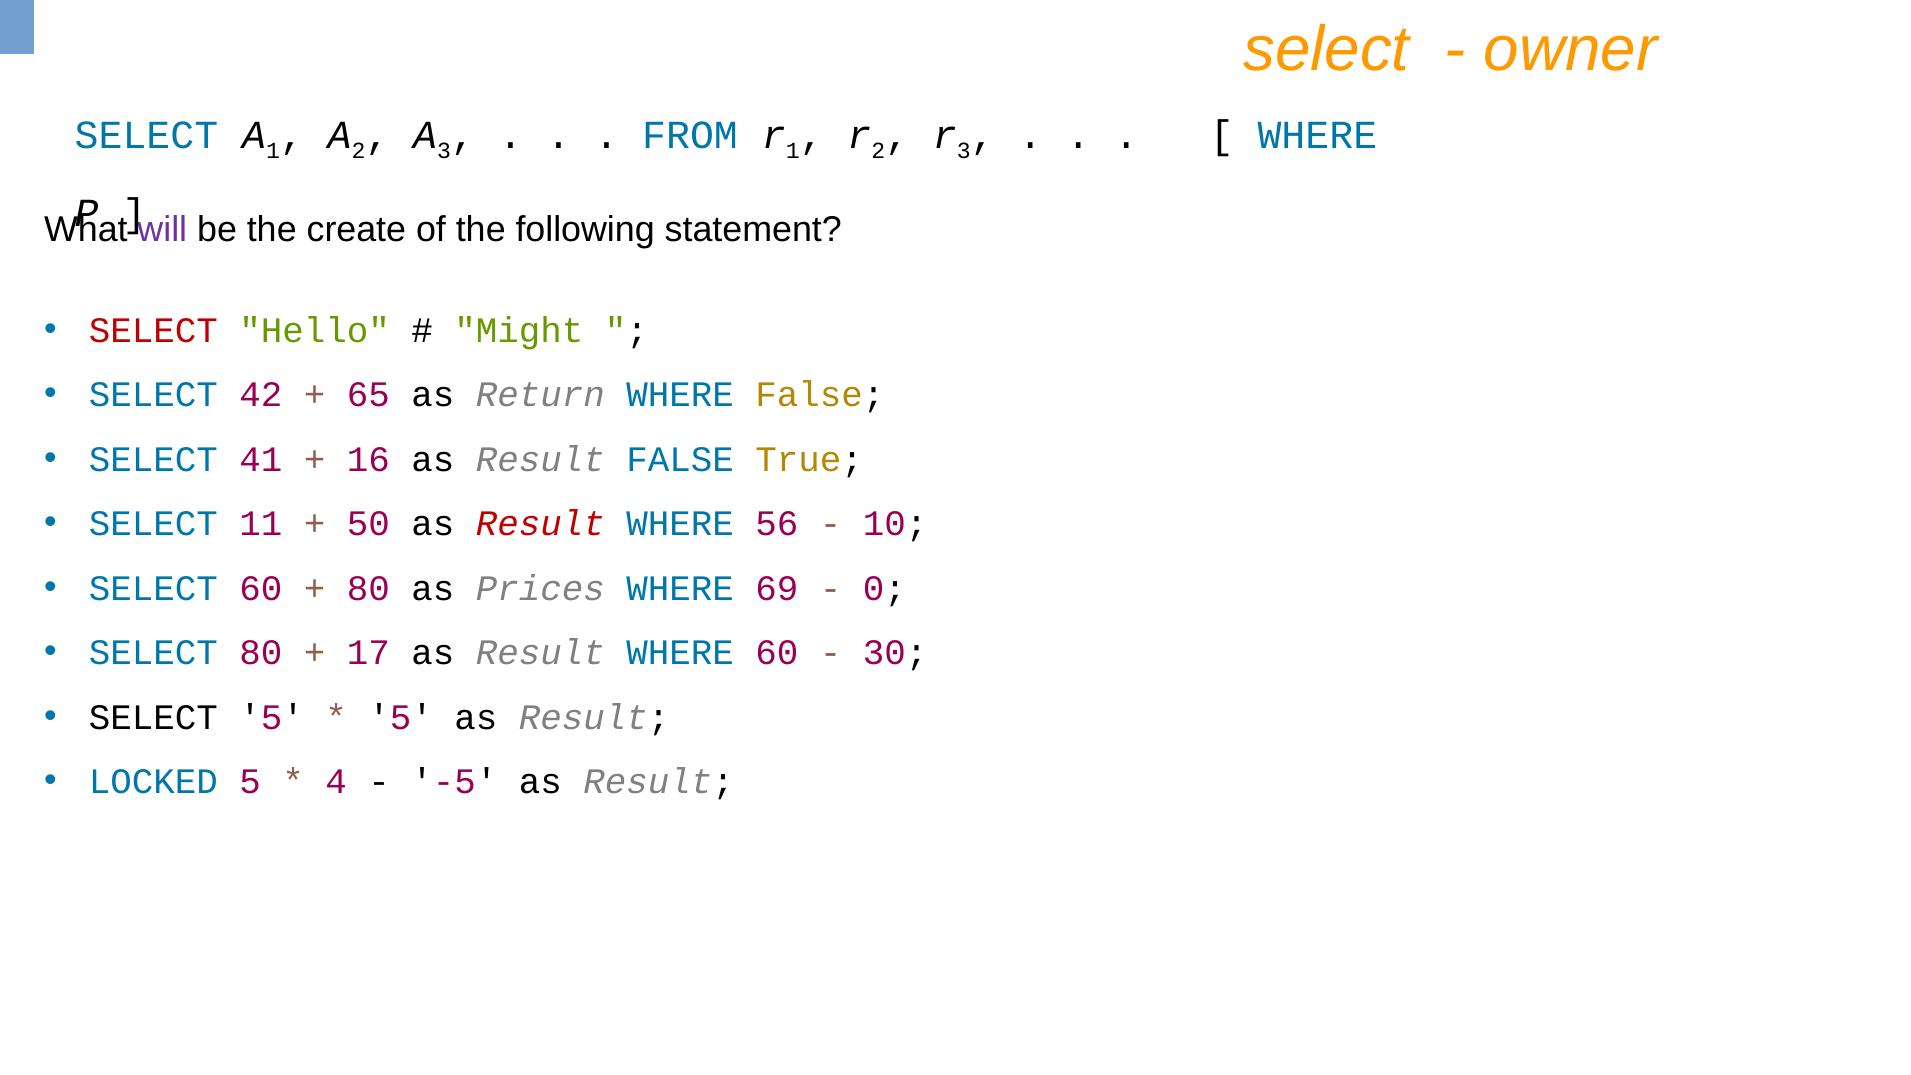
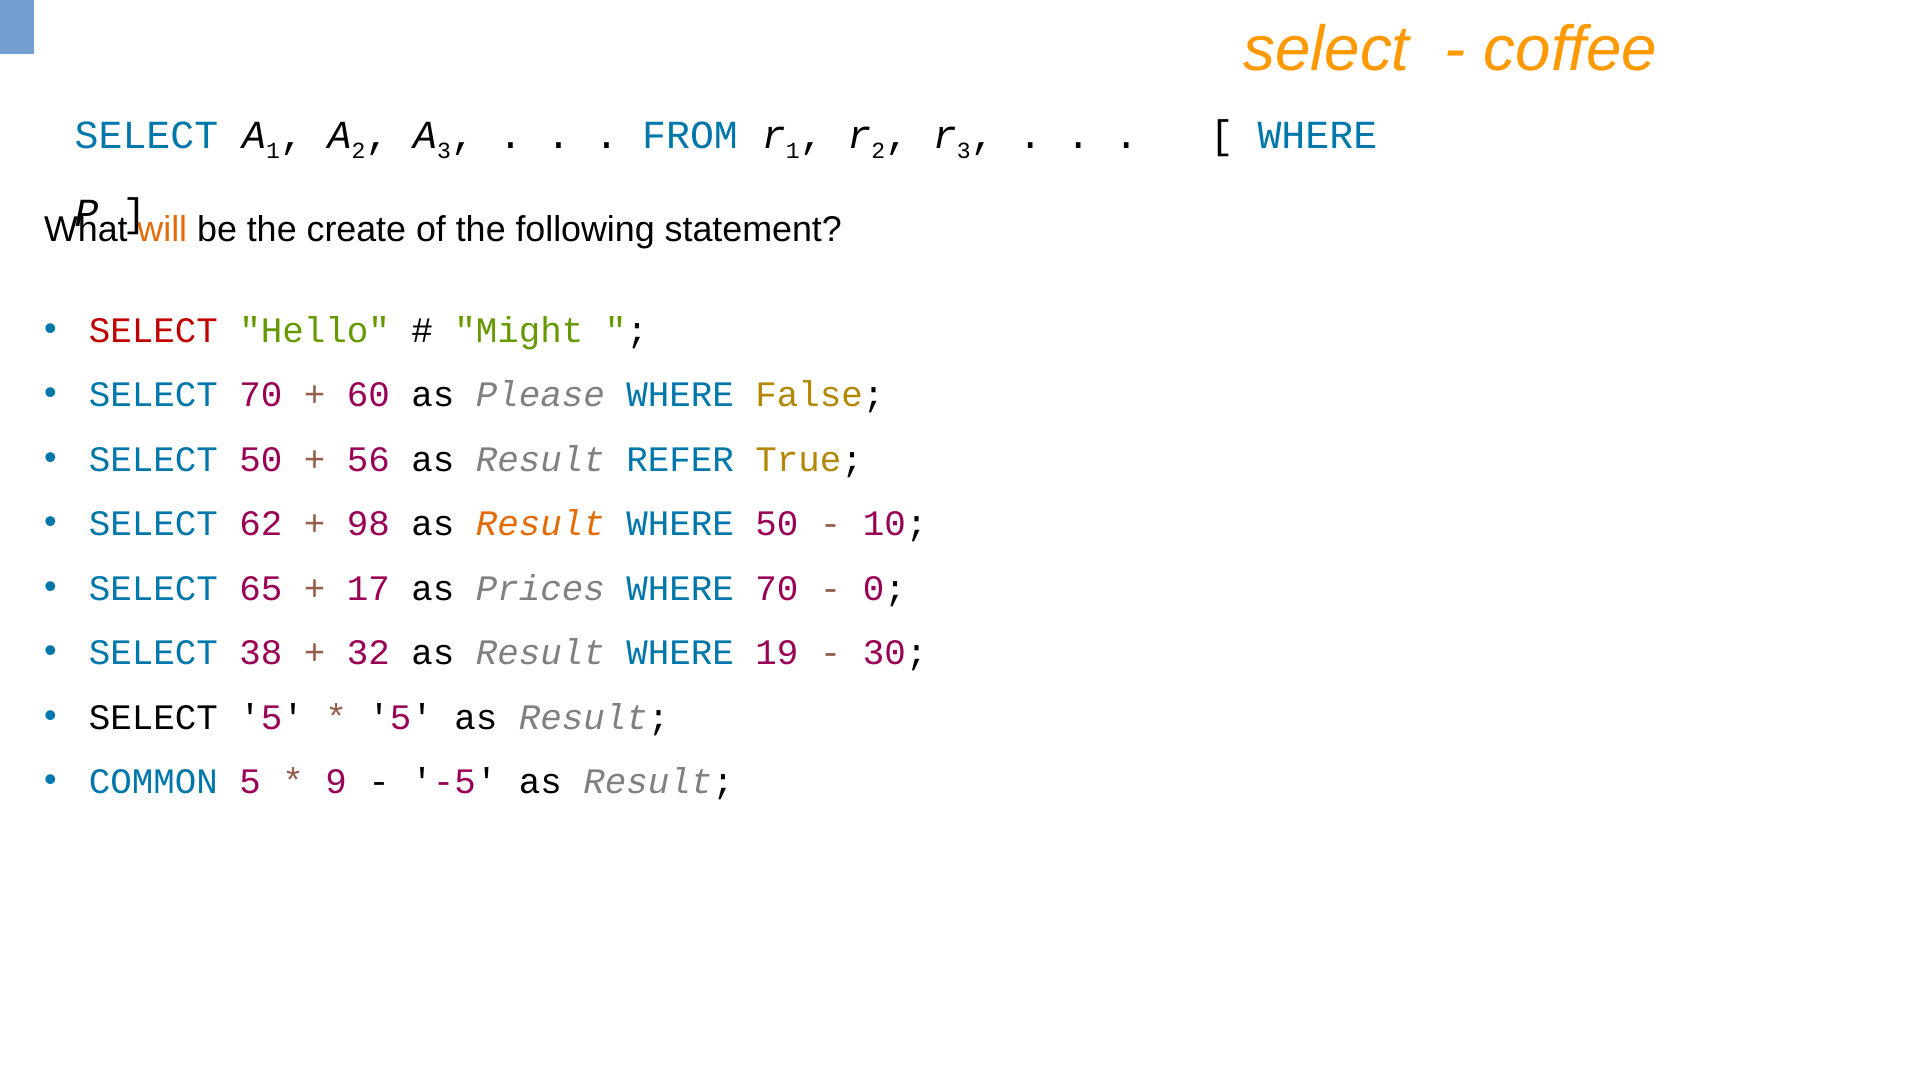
owner: owner -> coffee
will colour: purple -> orange
SELECT 42: 42 -> 70
65: 65 -> 60
Return: Return -> Please
SELECT 41: 41 -> 50
16: 16 -> 56
Result FALSE: FALSE -> REFER
11: 11 -> 62
50: 50 -> 98
Result at (540, 524) colour: red -> orange
WHERE 56: 56 -> 50
SELECT 60: 60 -> 65
80 at (368, 588): 80 -> 17
WHERE 69: 69 -> 70
SELECT 80: 80 -> 38
17: 17 -> 32
WHERE 60: 60 -> 19
LOCKED: LOCKED -> COMMON
4: 4 -> 9
